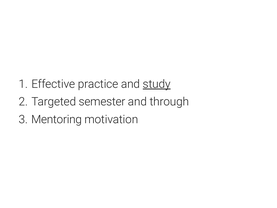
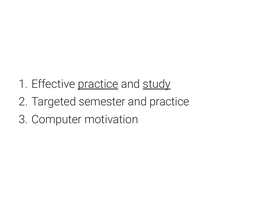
practice at (98, 84) underline: none -> present
and through: through -> practice
Mentoring: Mentoring -> Computer
